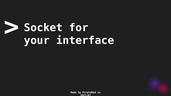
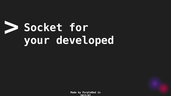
interface: interface -> developed
